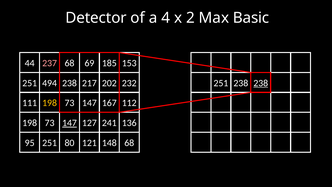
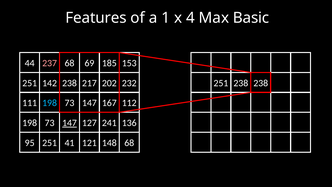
Detector: Detector -> Features
4: 4 -> 1
2: 2 -> 4
494: 494 -> 142
238 at (261, 83) underline: present -> none
198 at (50, 103) colour: yellow -> light blue
80: 80 -> 41
